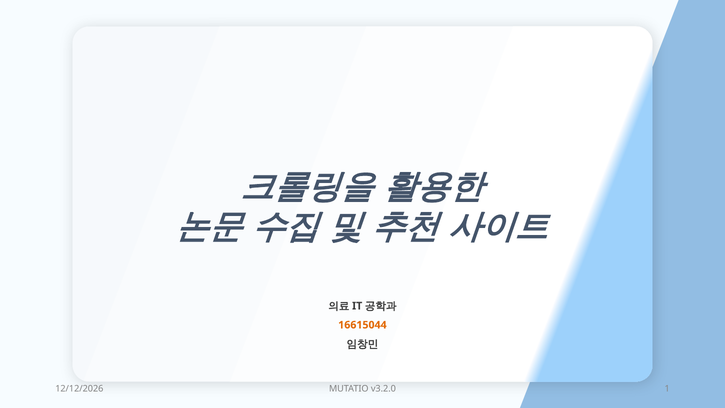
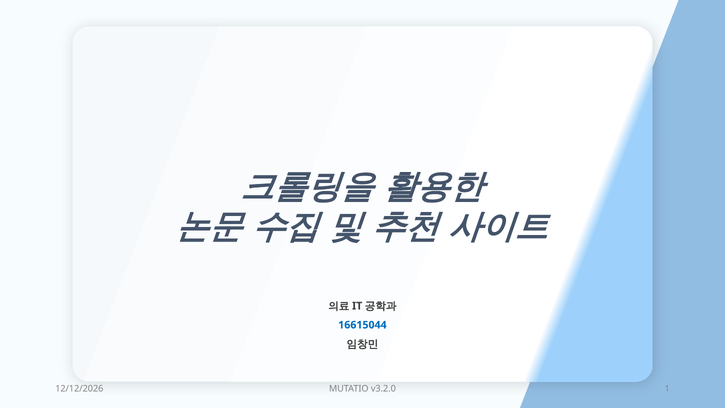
16615044 colour: orange -> blue
